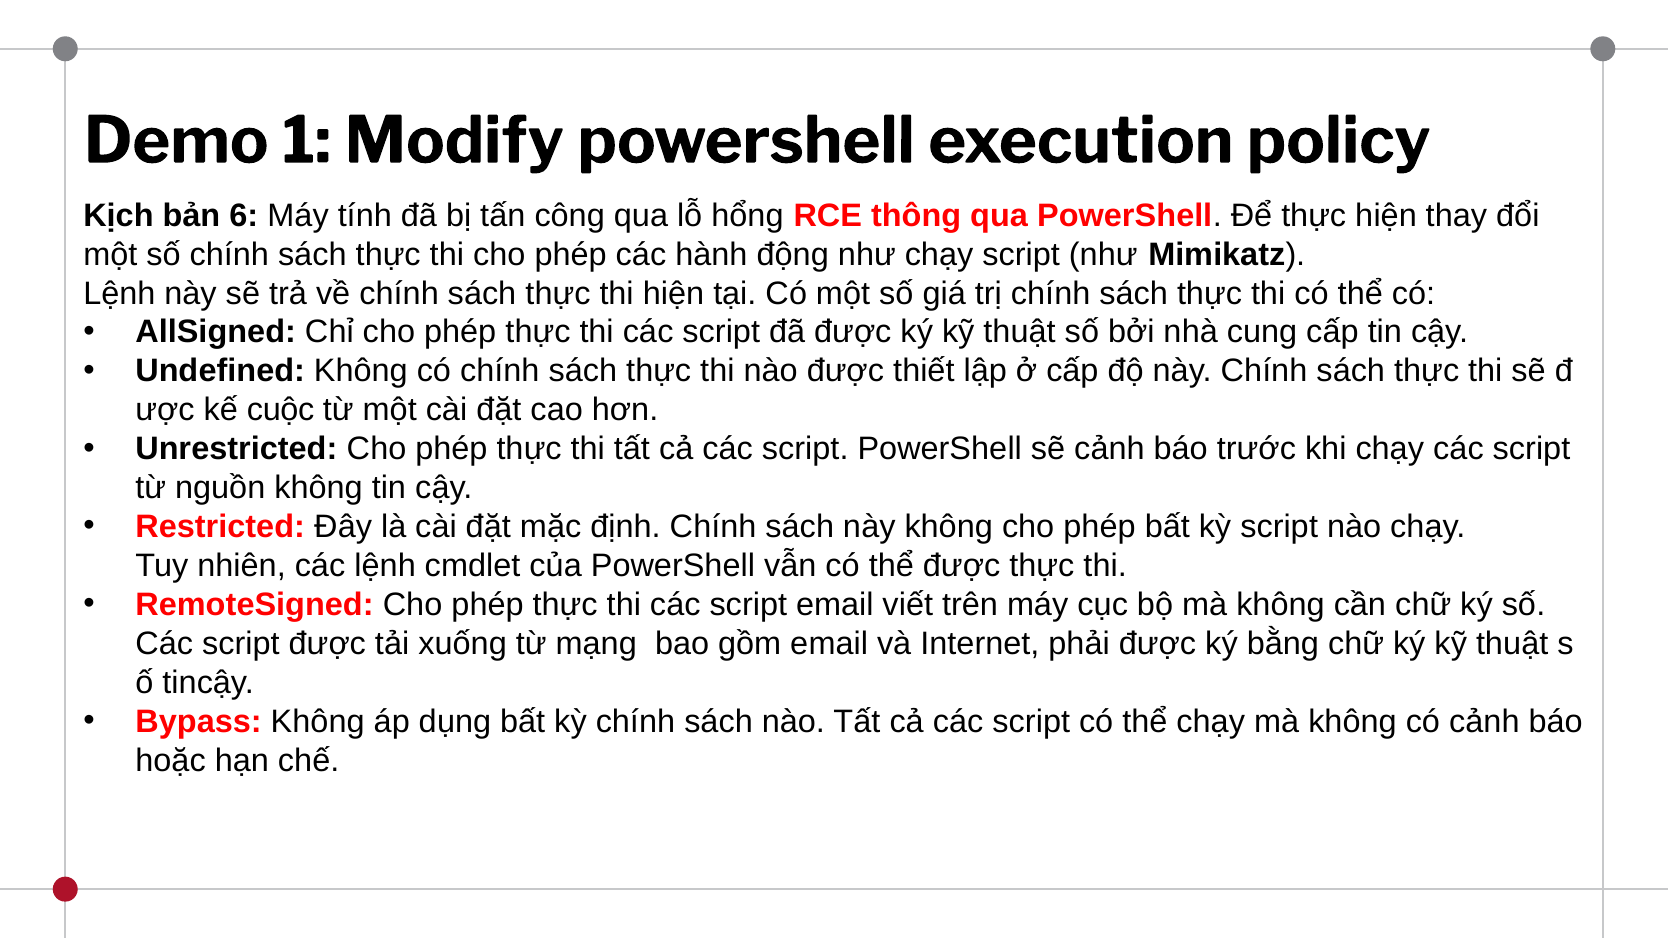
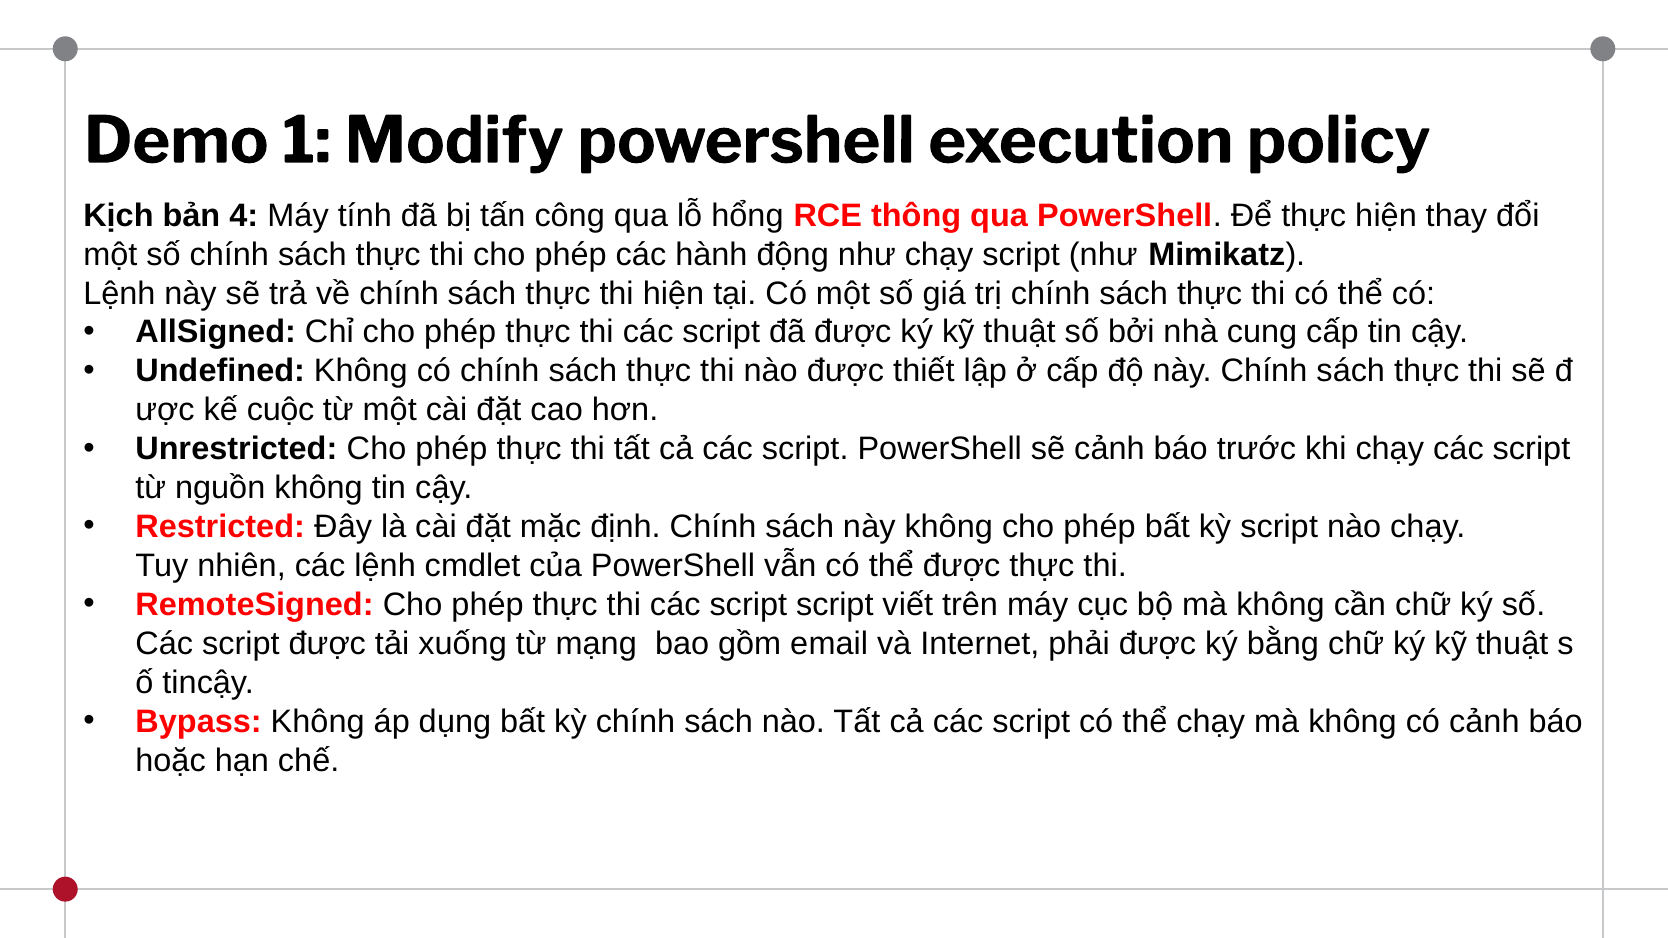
6: 6 -> 4
script email: email -> script
